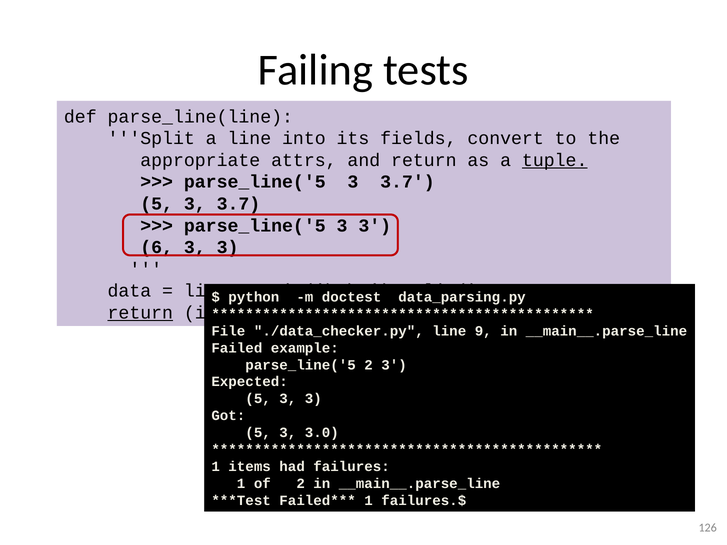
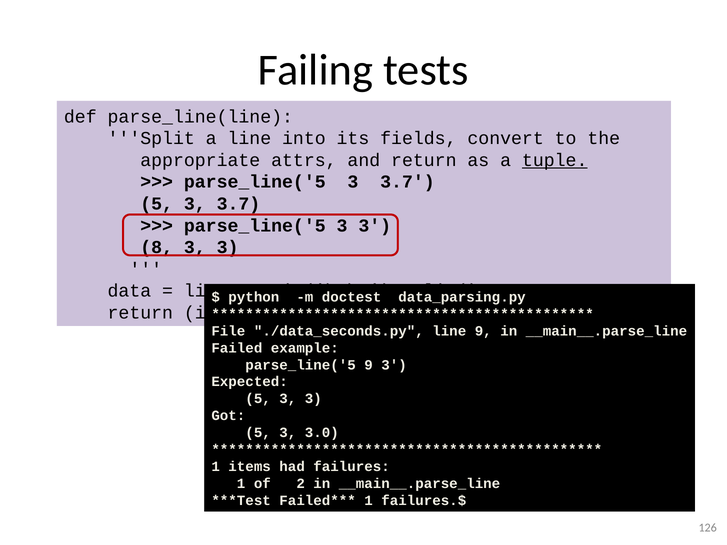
6: 6 -> 8
return at (140, 313) underline: present -> none
./data_checker.py: ./data_checker.py -> ./data_seconds.py
parse_line('5 2: 2 -> 9
